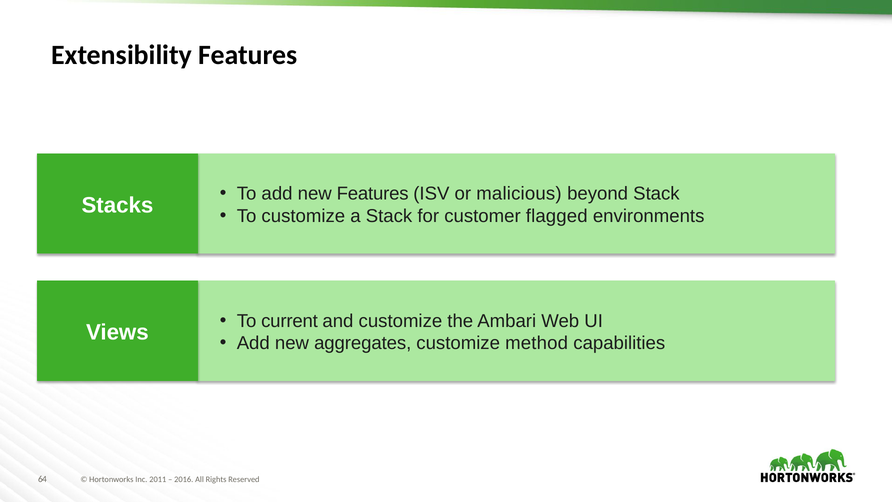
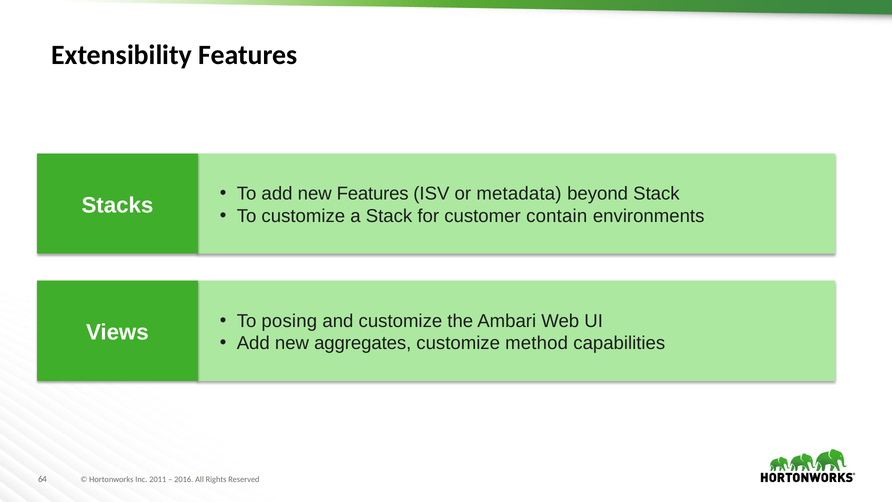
malicious: malicious -> metadata
flagged: flagged -> contain
current: current -> posing
